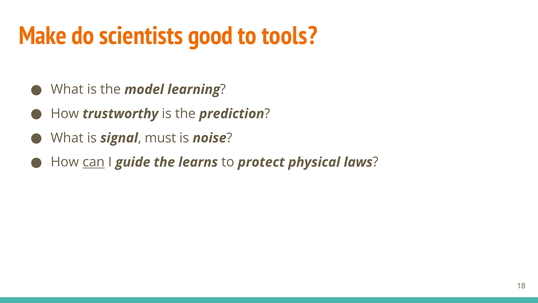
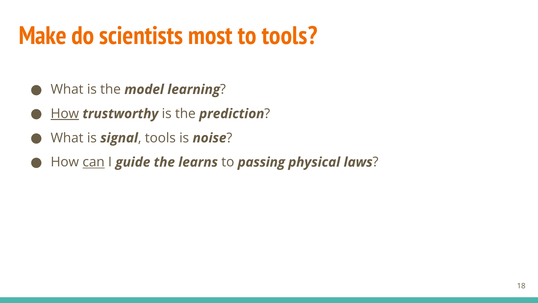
good: good -> most
How at (65, 114) underline: none -> present
signal must: must -> tools
protect: protect -> passing
